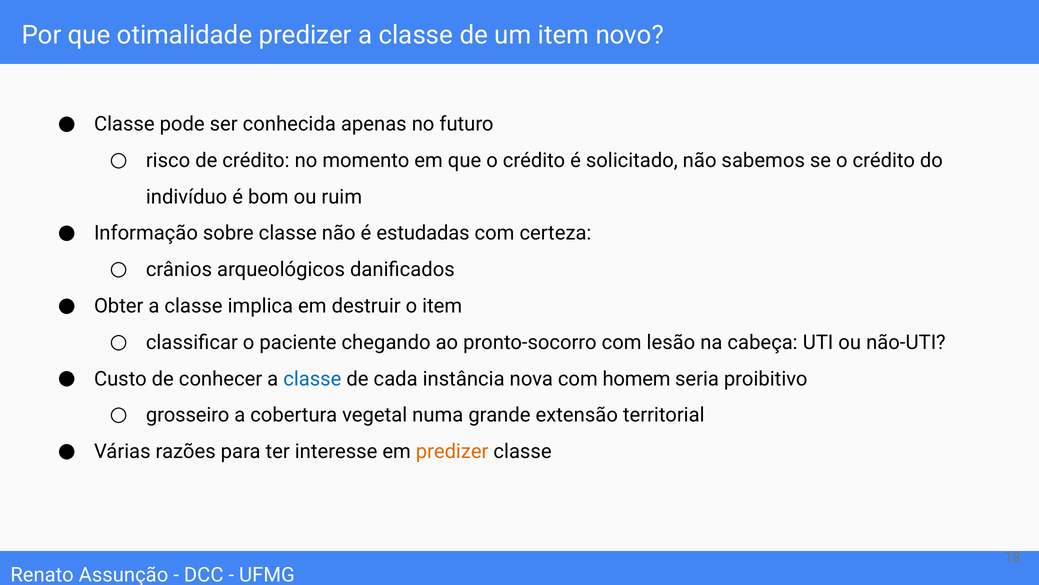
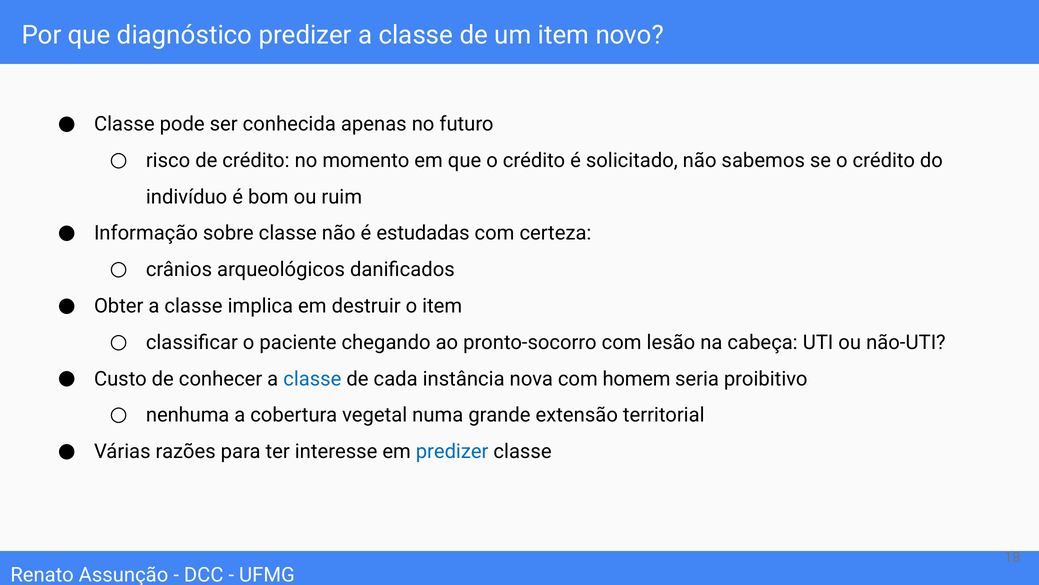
otimalidade: otimalidade -> diagnóstico
grosseiro: grosseiro -> nenhuma
predizer at (452, 451) colour: orange -> blue
